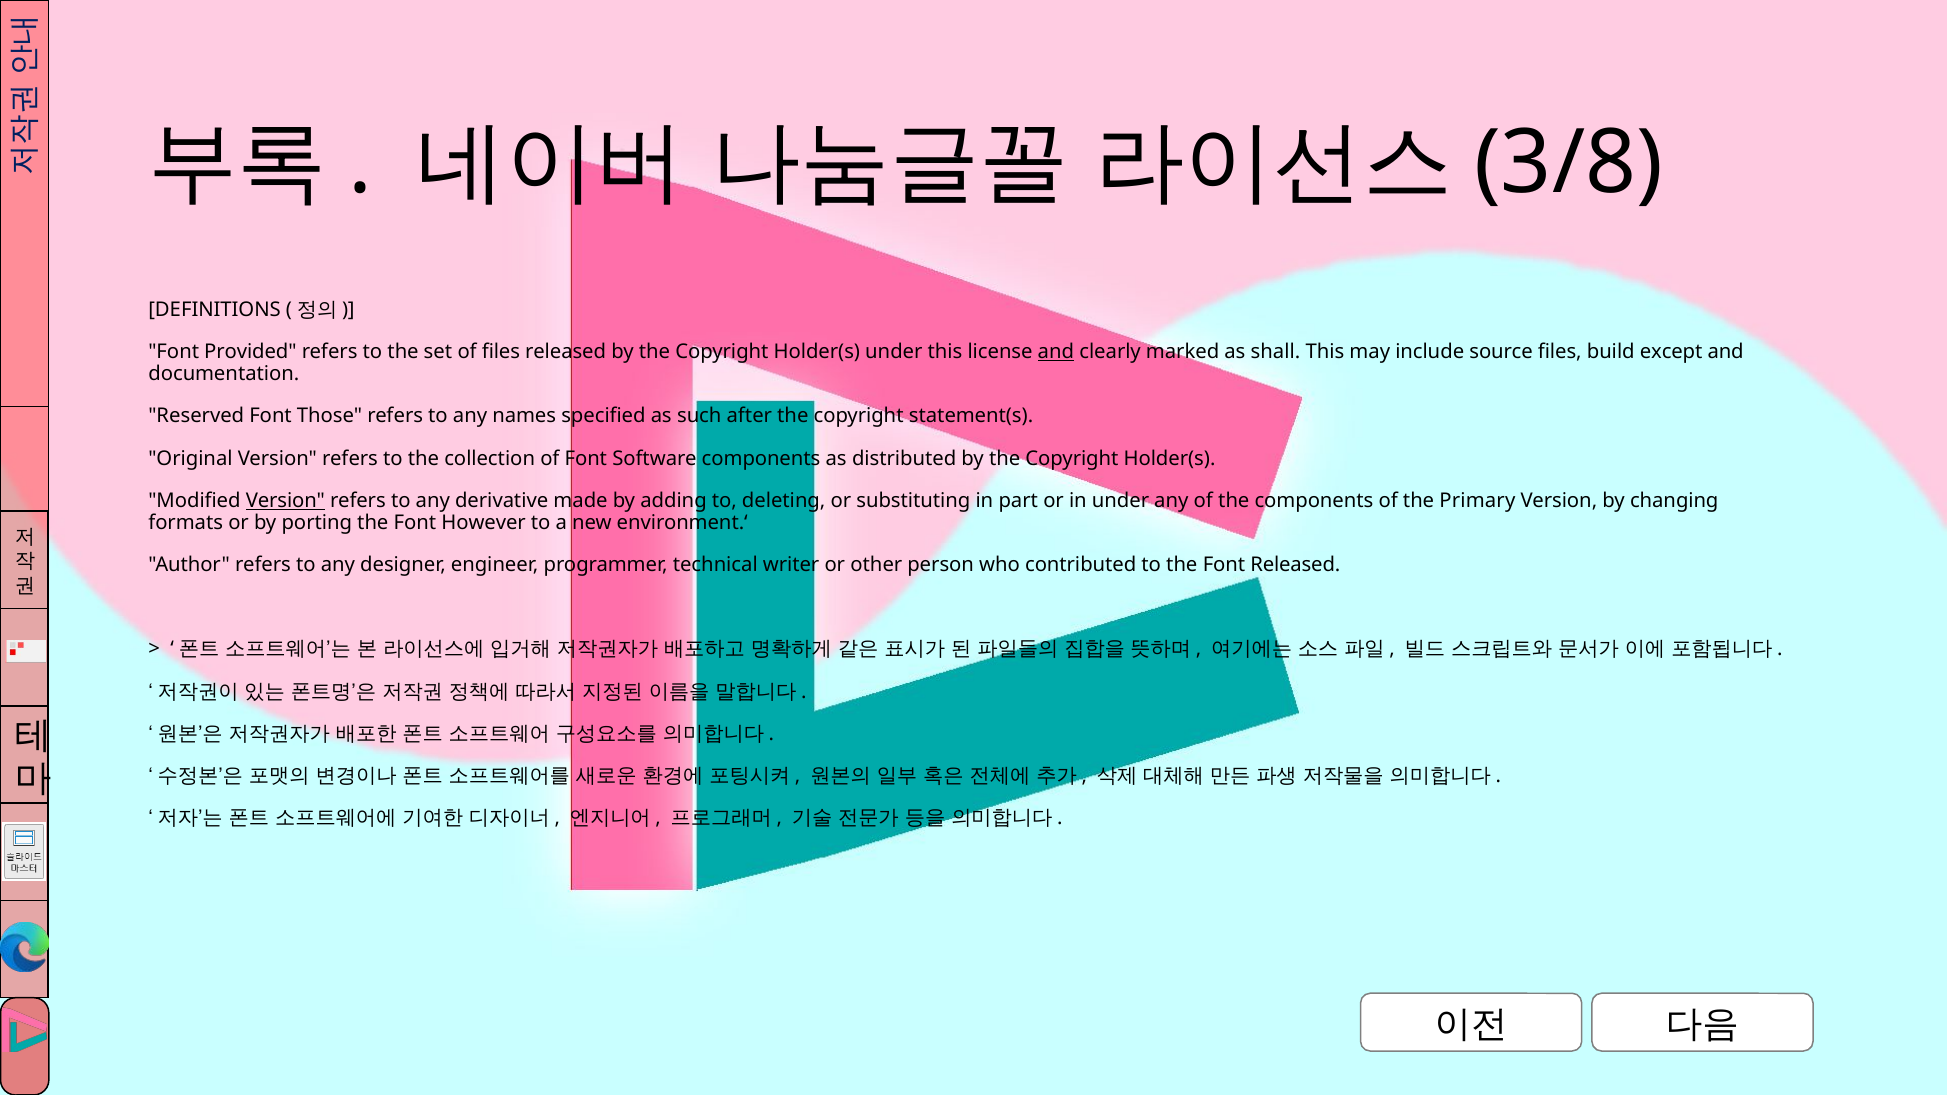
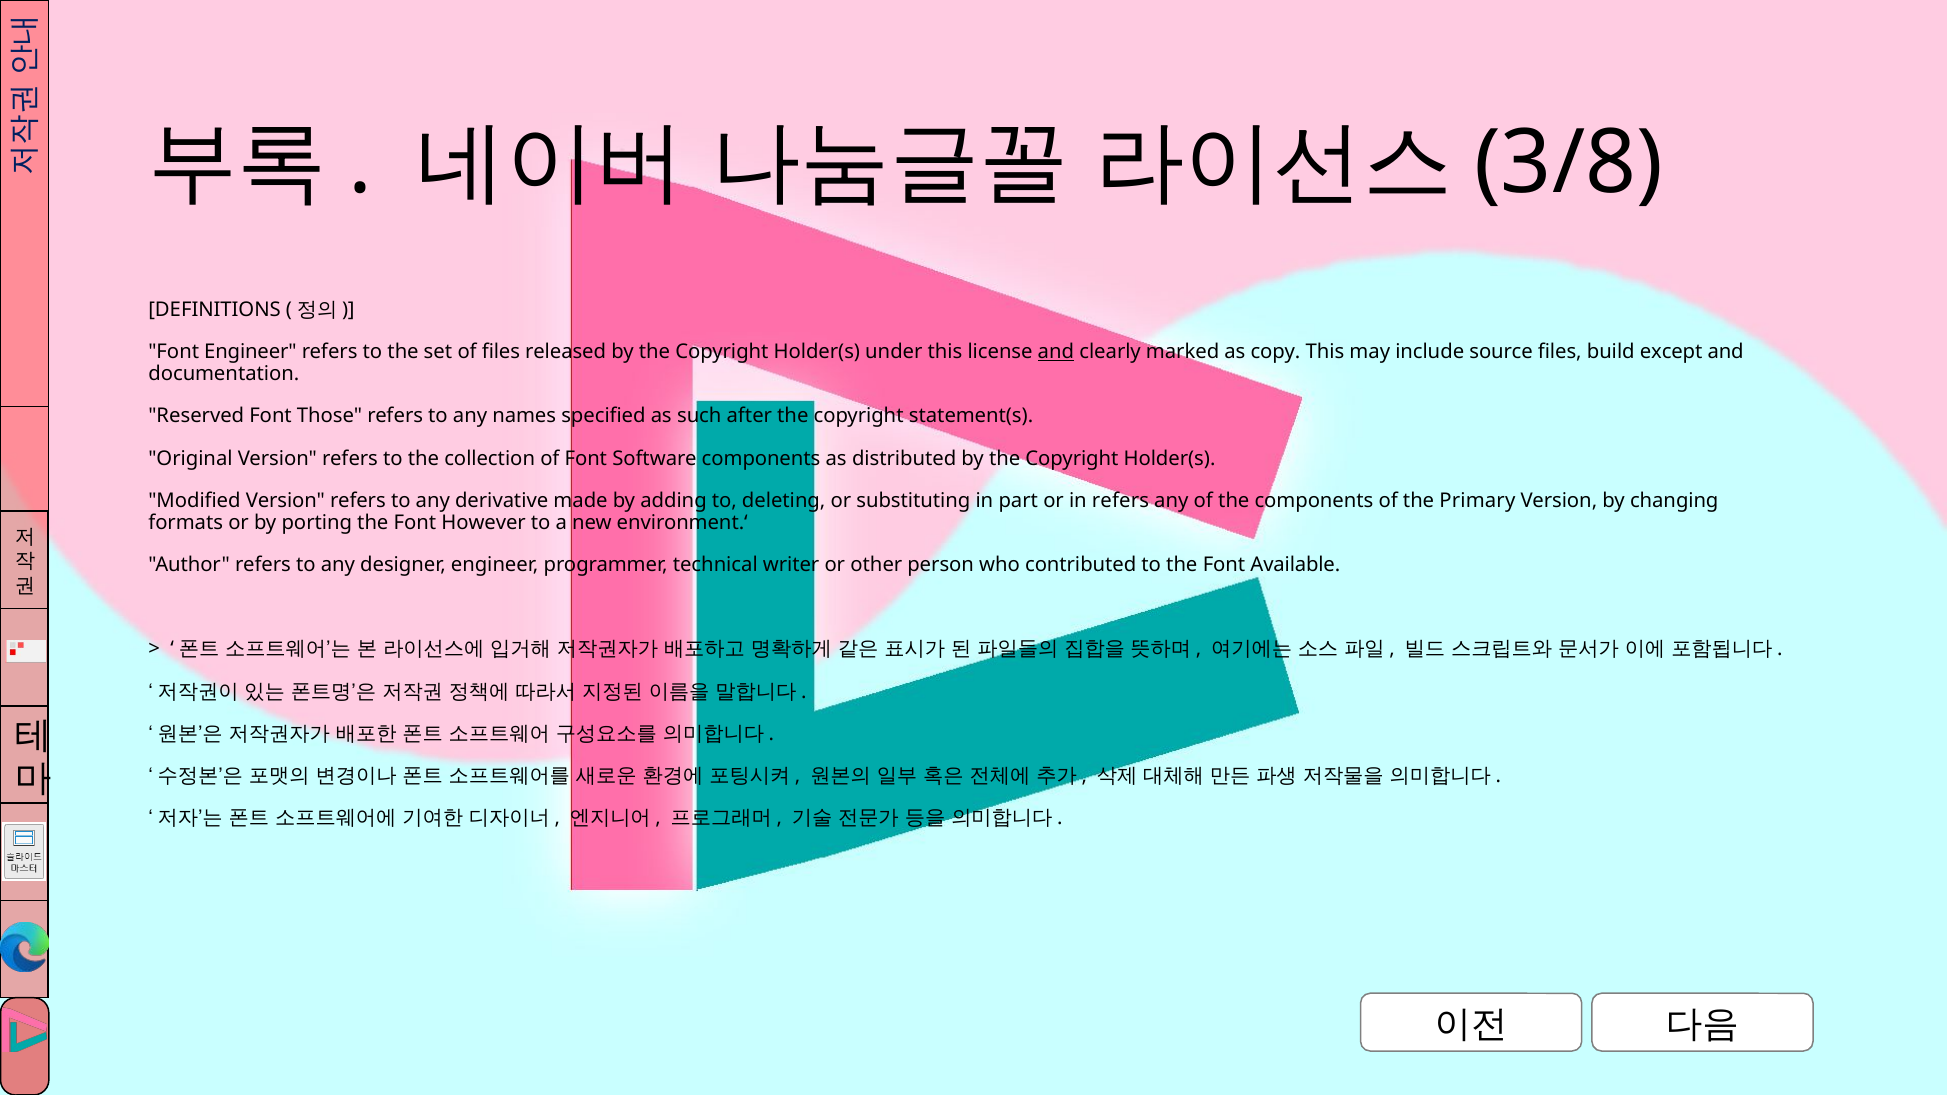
Font Provided: Provided -> Engineer
shall: shall -> copy
Version at (285, 501) underline: present -> none
in under: under -> refers
Font Released: Released -> Available
